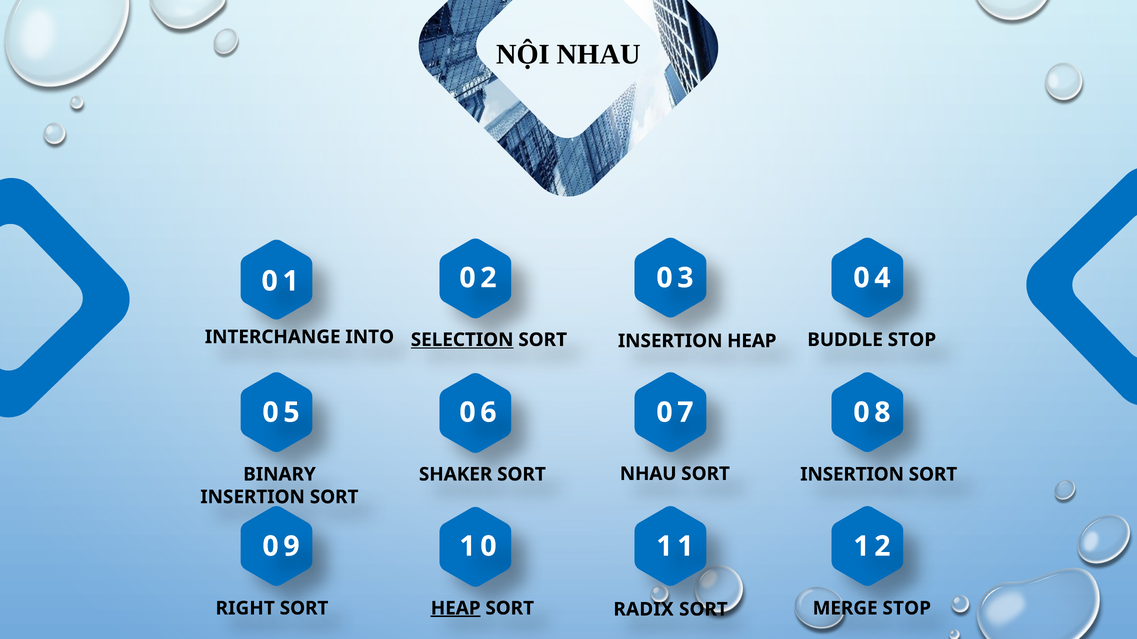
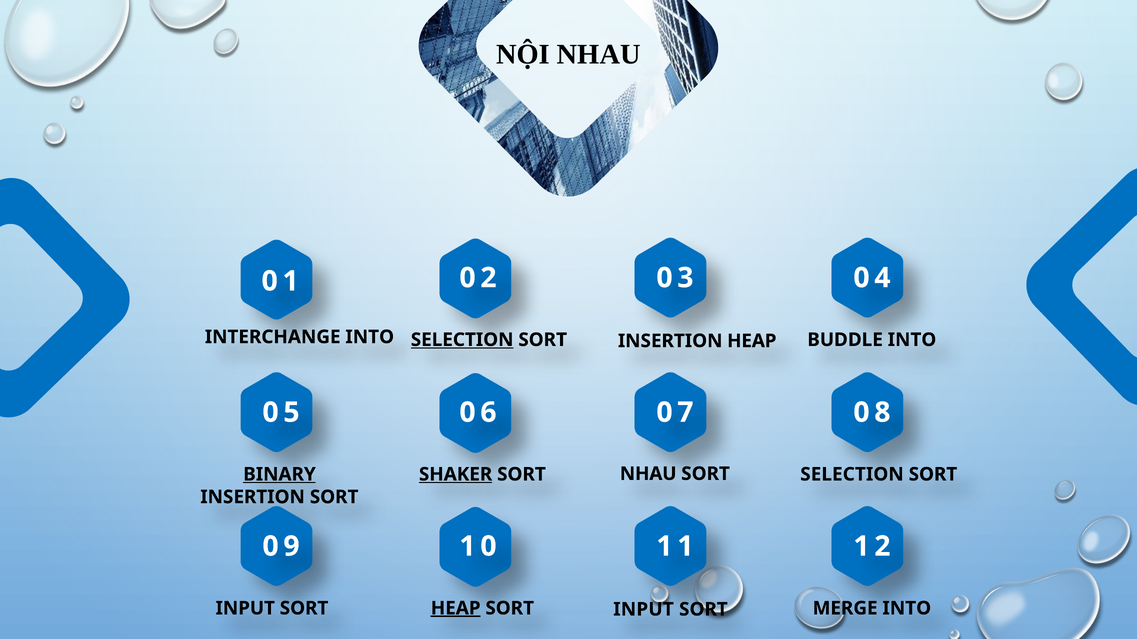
BUDDLE STOP: STOP -> INTO
BINARY underline: none -> present
SHAKER underline: none -> present
INSERTION at (852, 475): INSERTION -> SELECTION
RIGHT at (245, 609): RIGHT -> INPUT
MERGE STOP: STOP -> INTO
RADIX at (643, 610): RADIX -> INPUT
